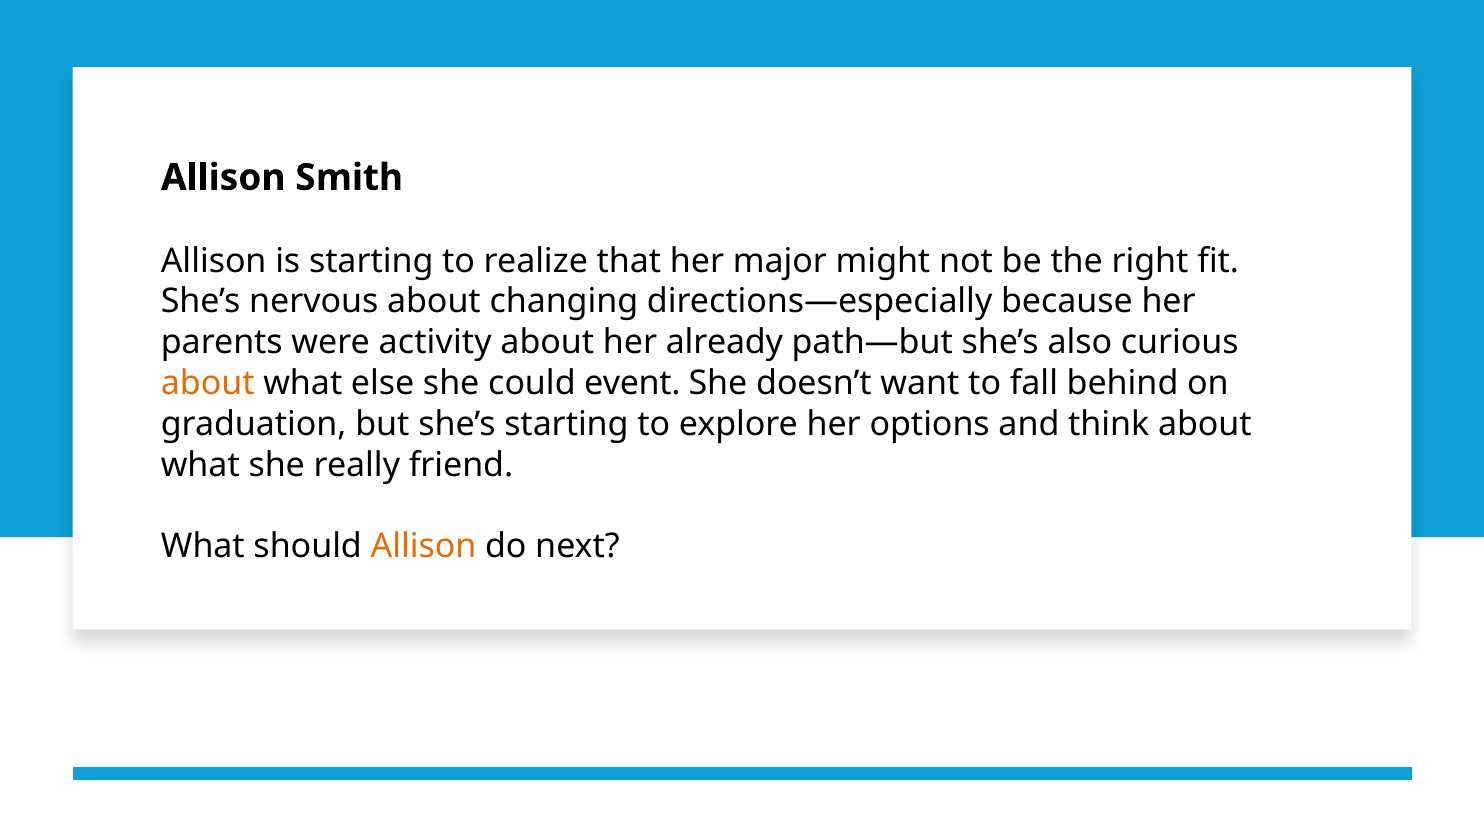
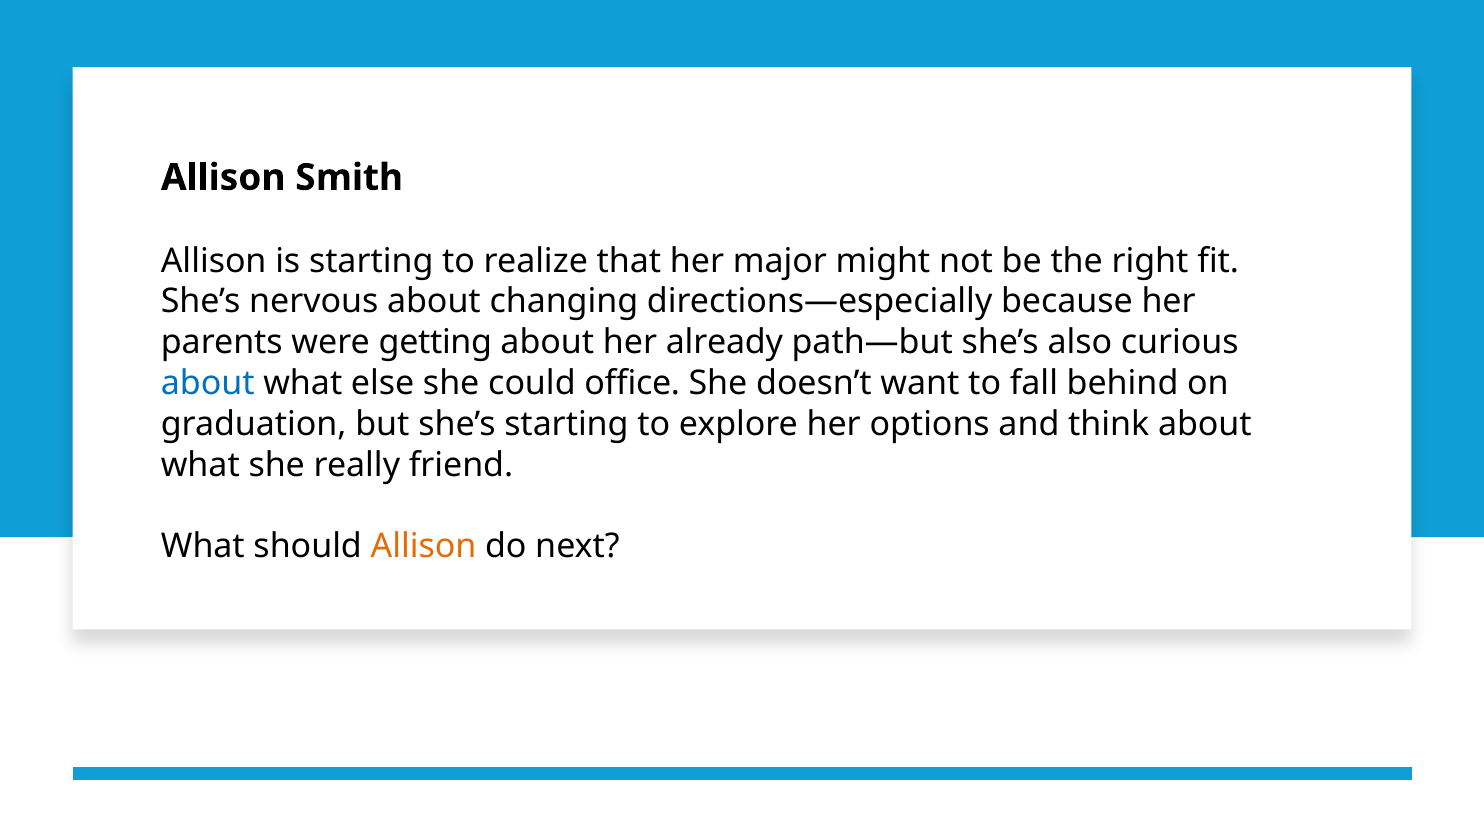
activity: activity -> getting
about at (208, 383) colour: orange -> blue
event: event -> office
